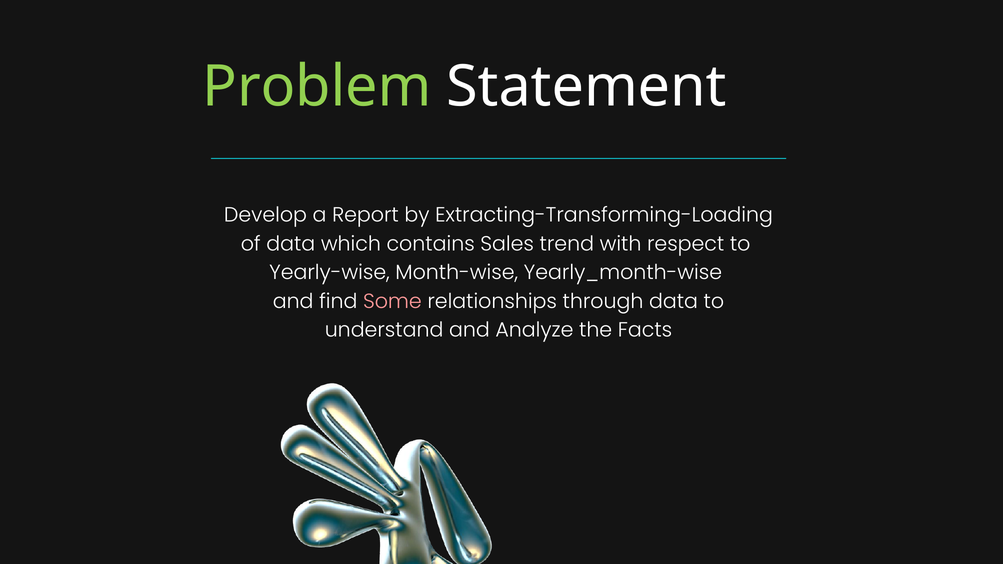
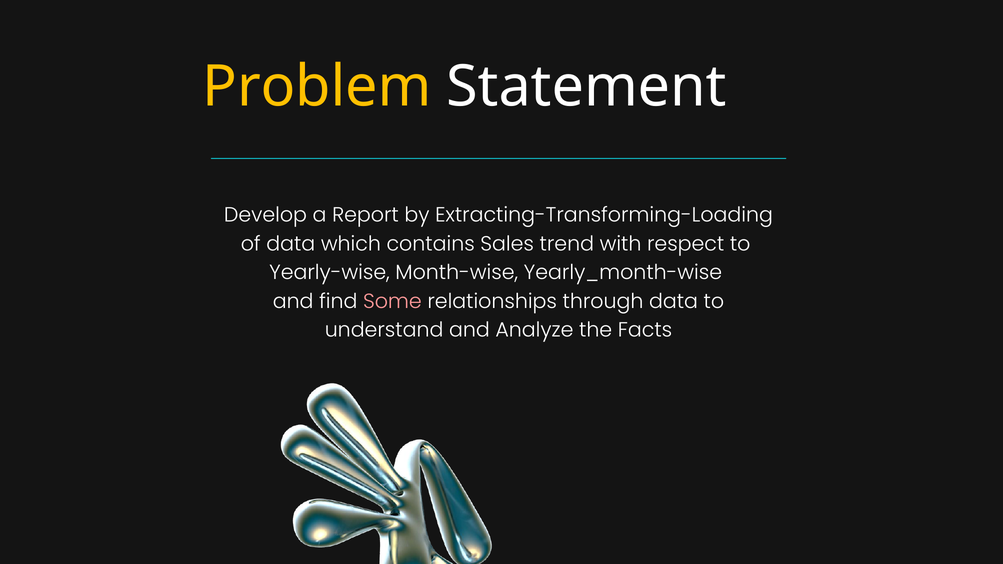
Problem colour: light green -> yellow
